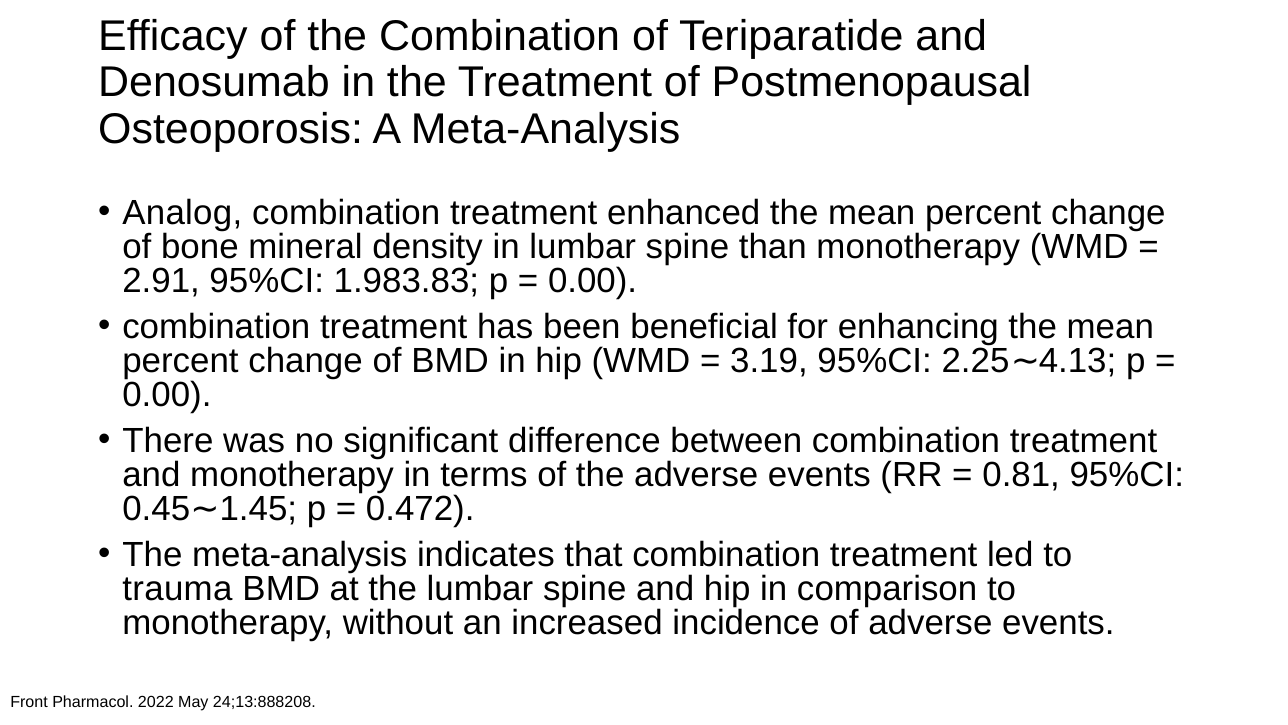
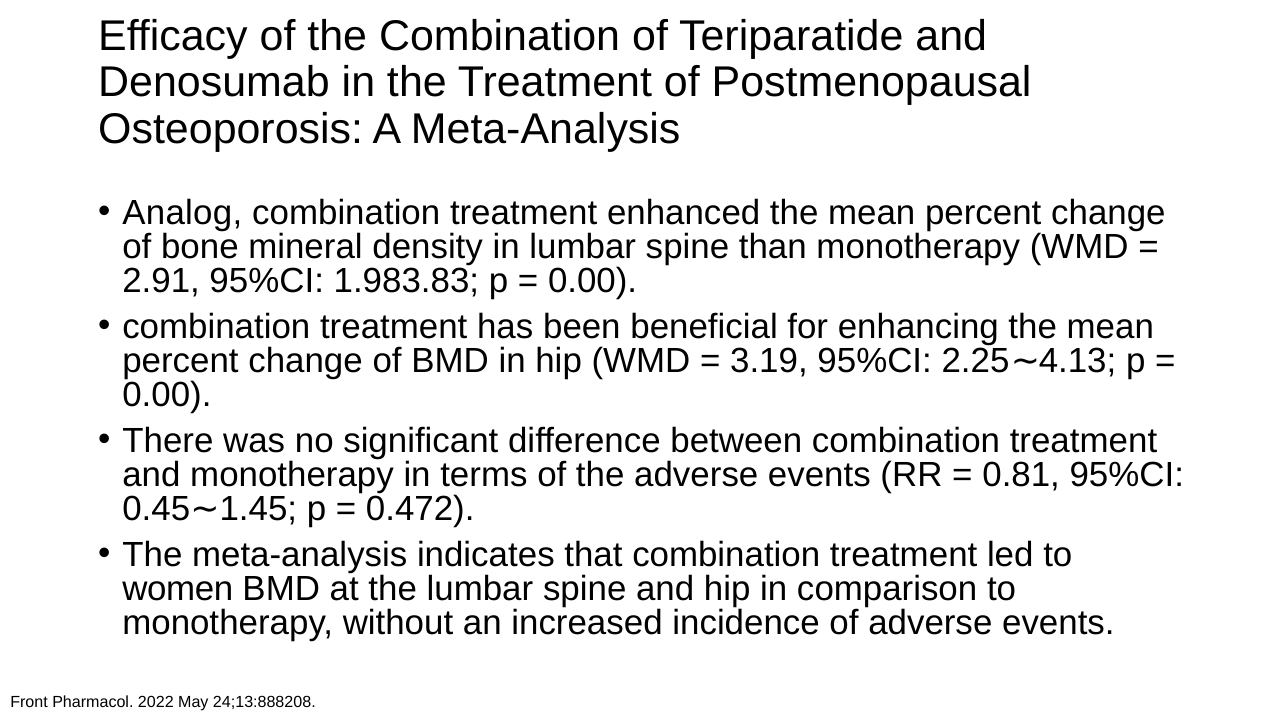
trauma: trauma -> women
